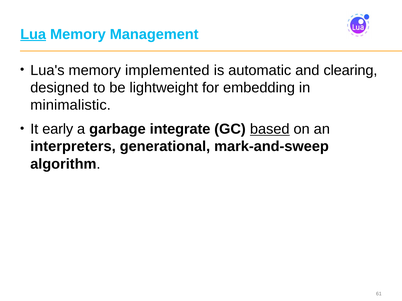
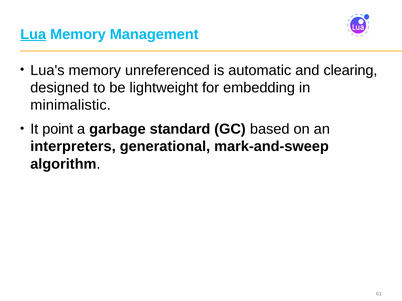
implemented: implemented -> unreferenced
early: early -> point
integrate: integrate -> standard
based underline: present -> none
